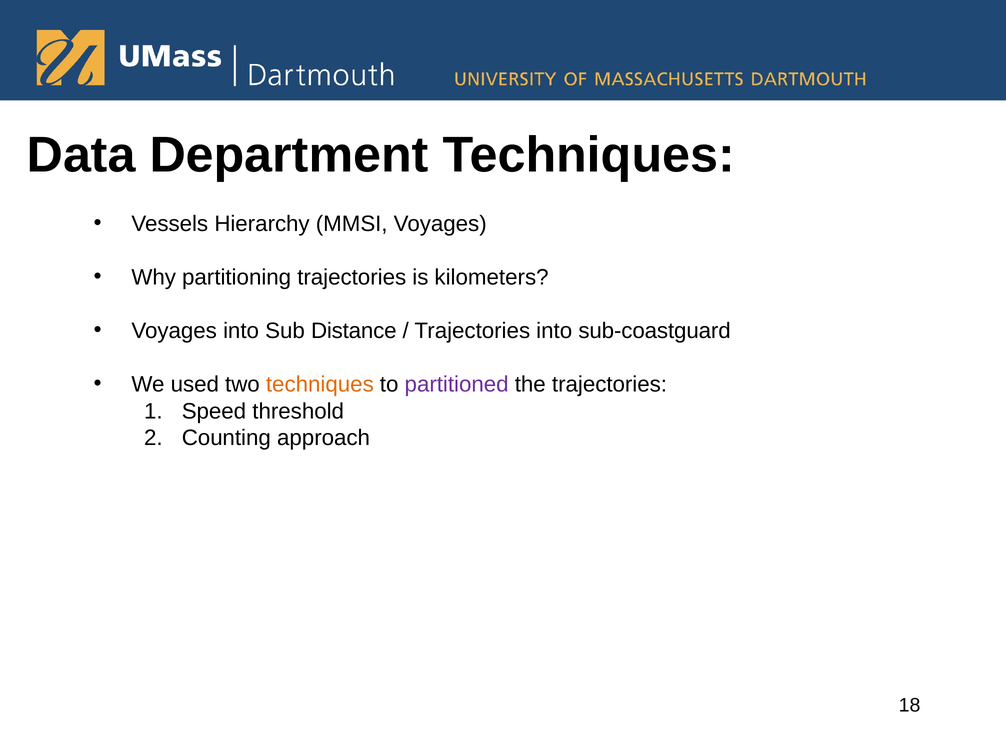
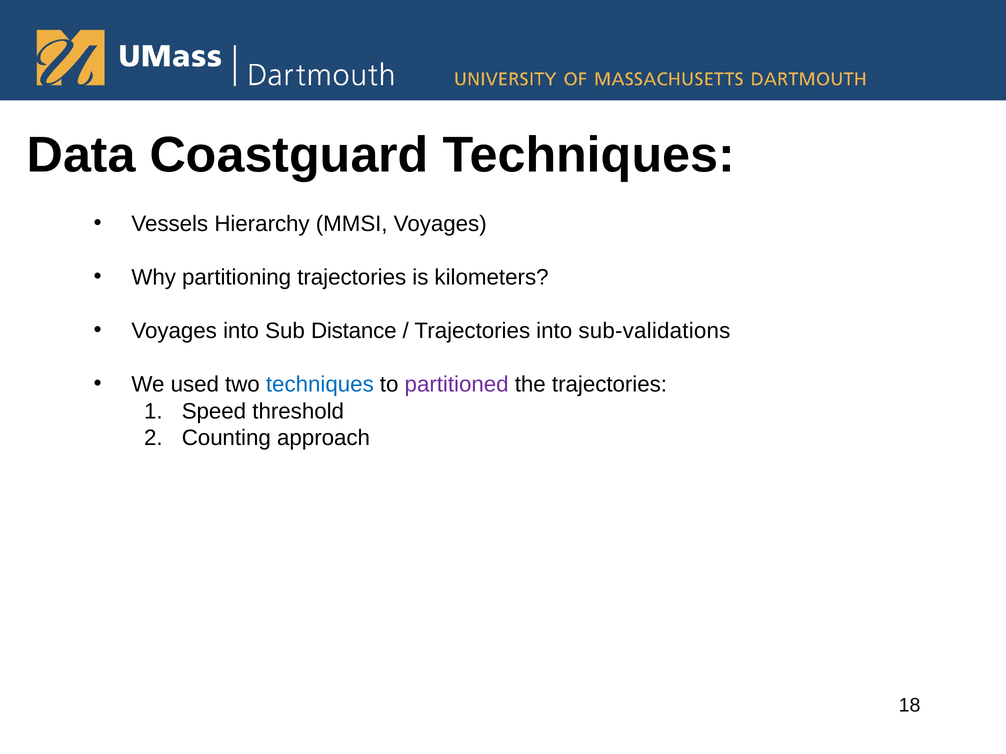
Department: Department -> Coastguard
sub-coastguard: sub-coastguard -> sub-validations
techniques at (320, 385) colour: orange -> blue
